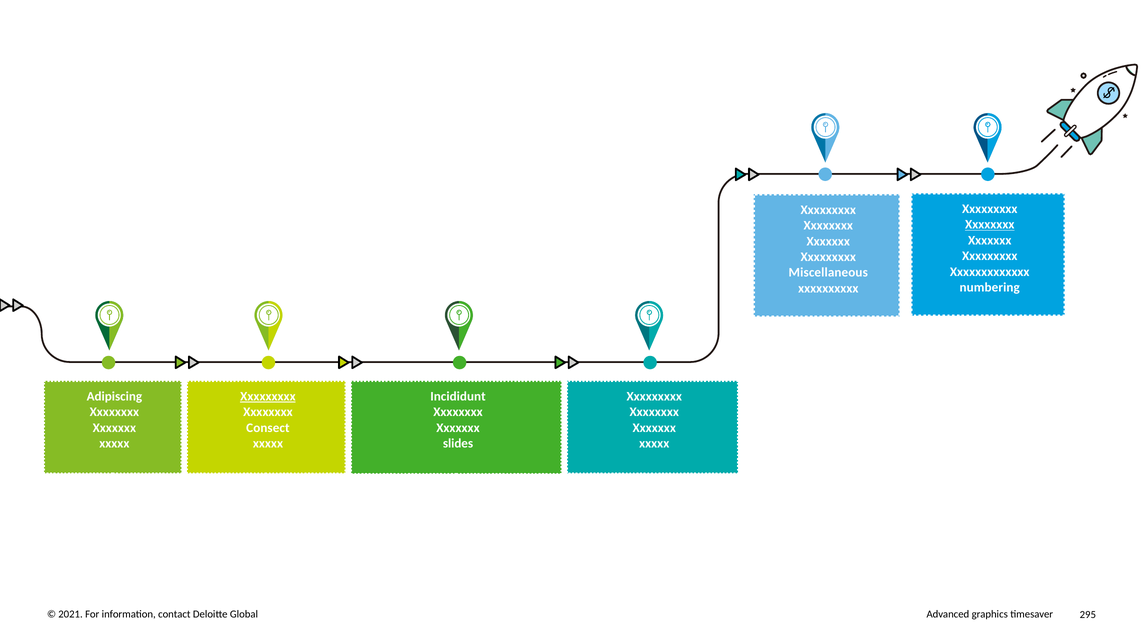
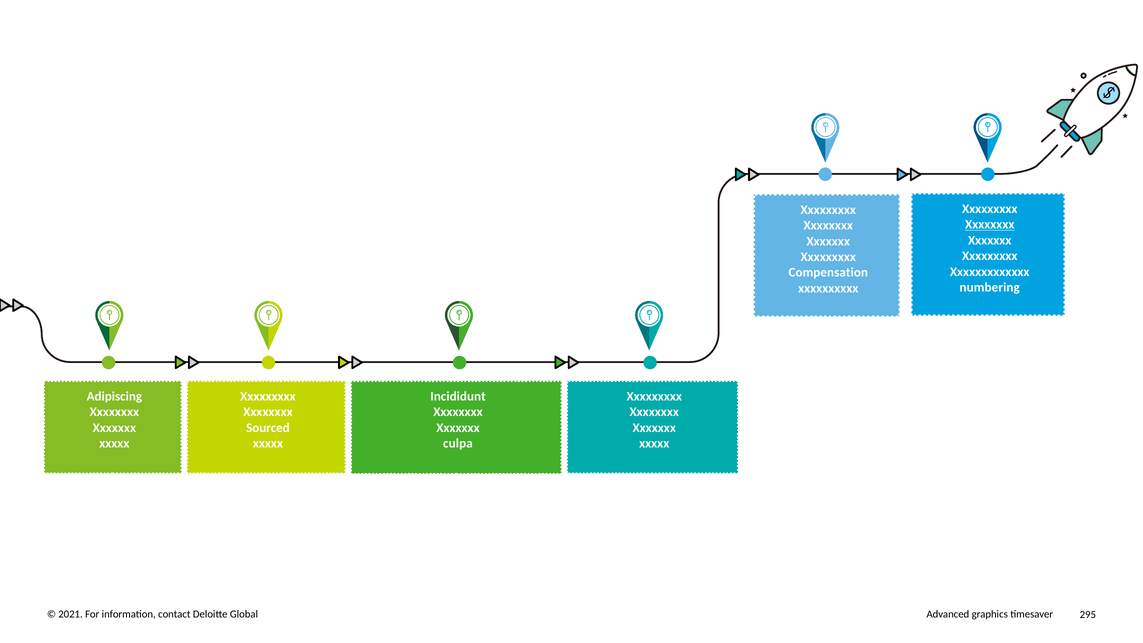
Miscellaneous: Miscellaneous -> Compensation
Xxxxxxxxx at (268, 396) underline: present -> none
Consect: Consect -> Sourced
slides: slides -> culpa
